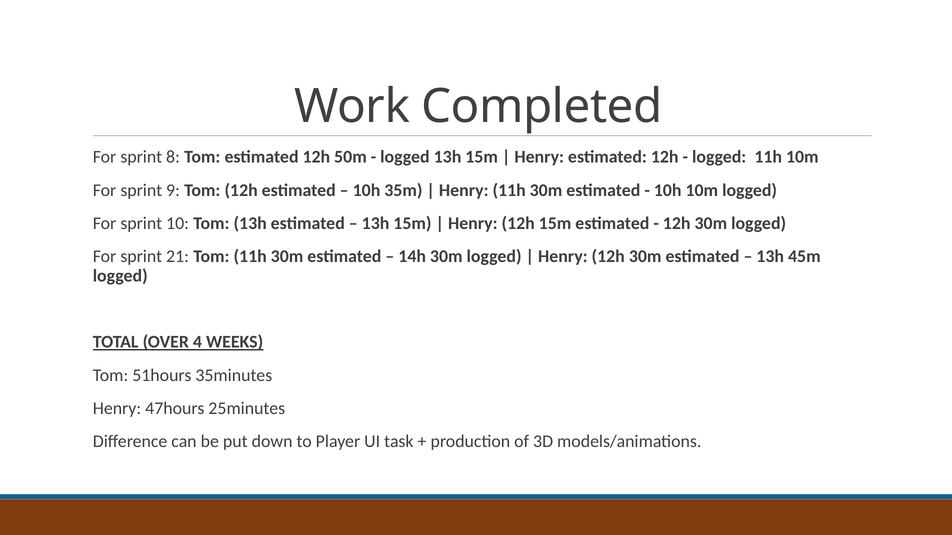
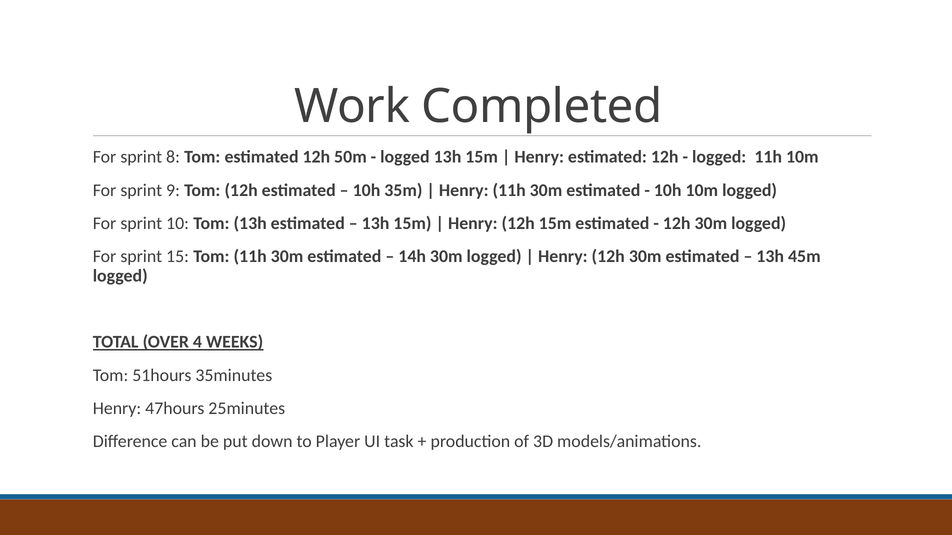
21: 21 -> 15
